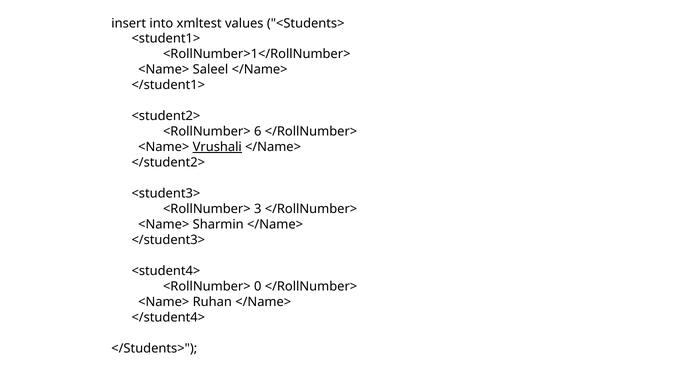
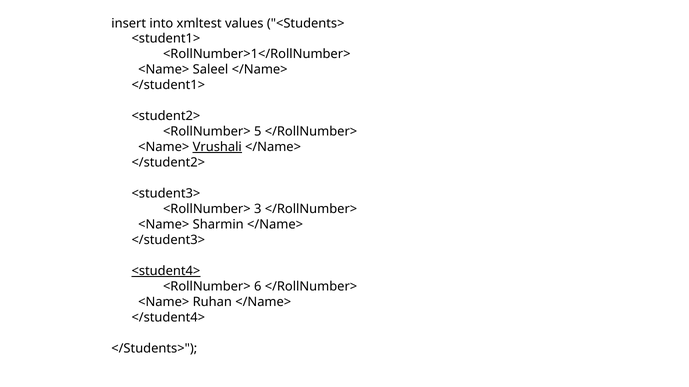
6: 6 -> 5
<student4> underline: none -> present
0: 0 -> 6
